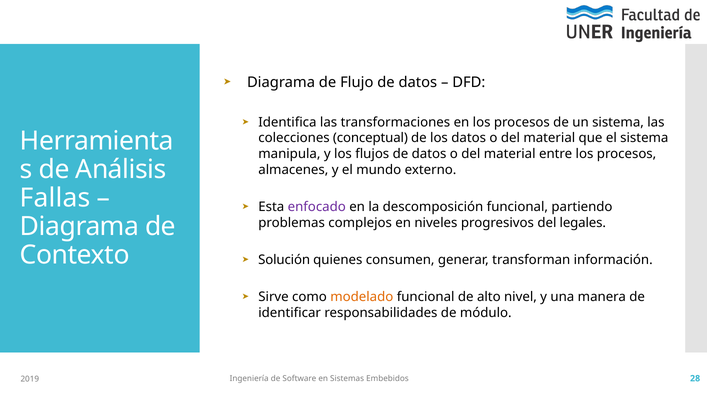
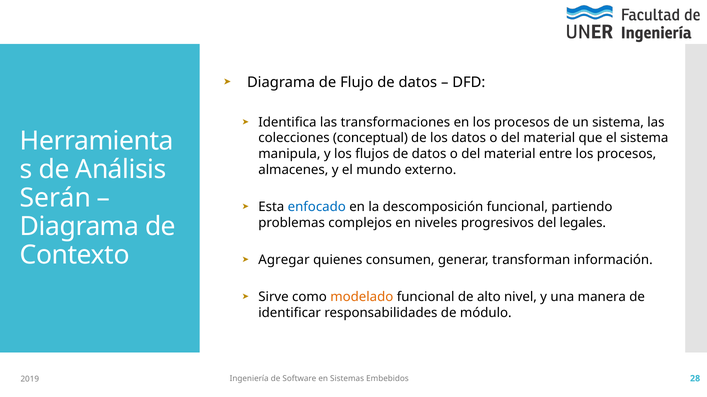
Fallas: Fallas -> Serán
enfocado colour: purple -> blue
Solución: Solución -> Agregar
